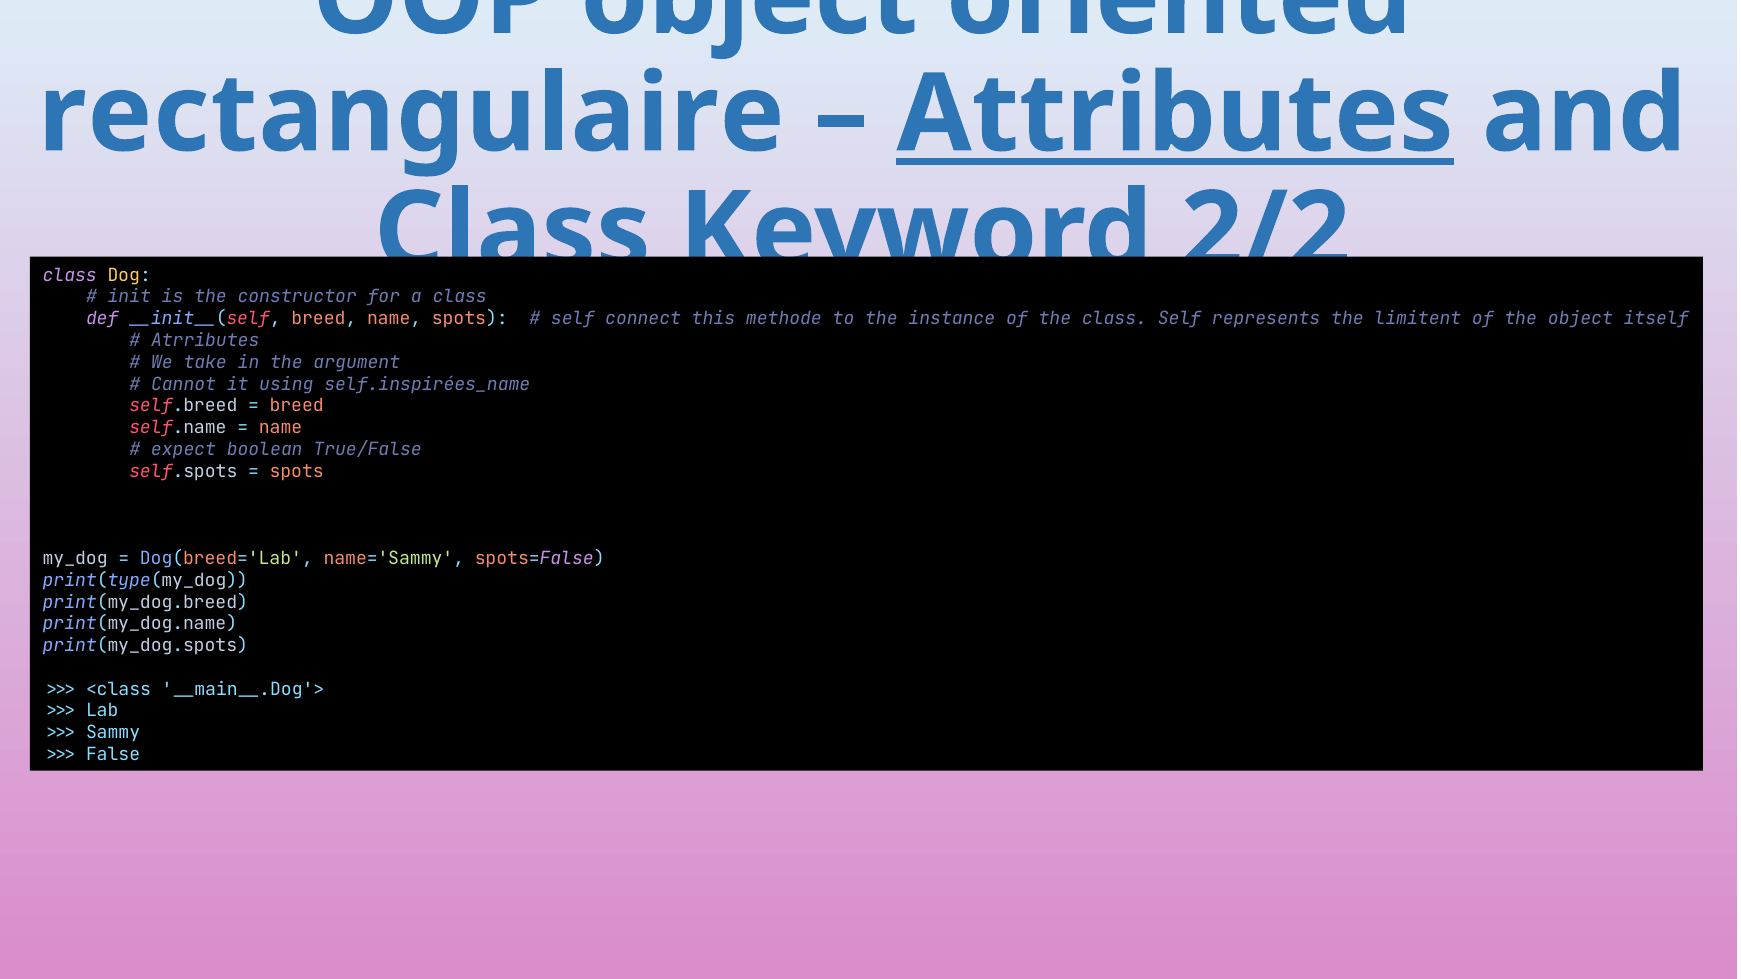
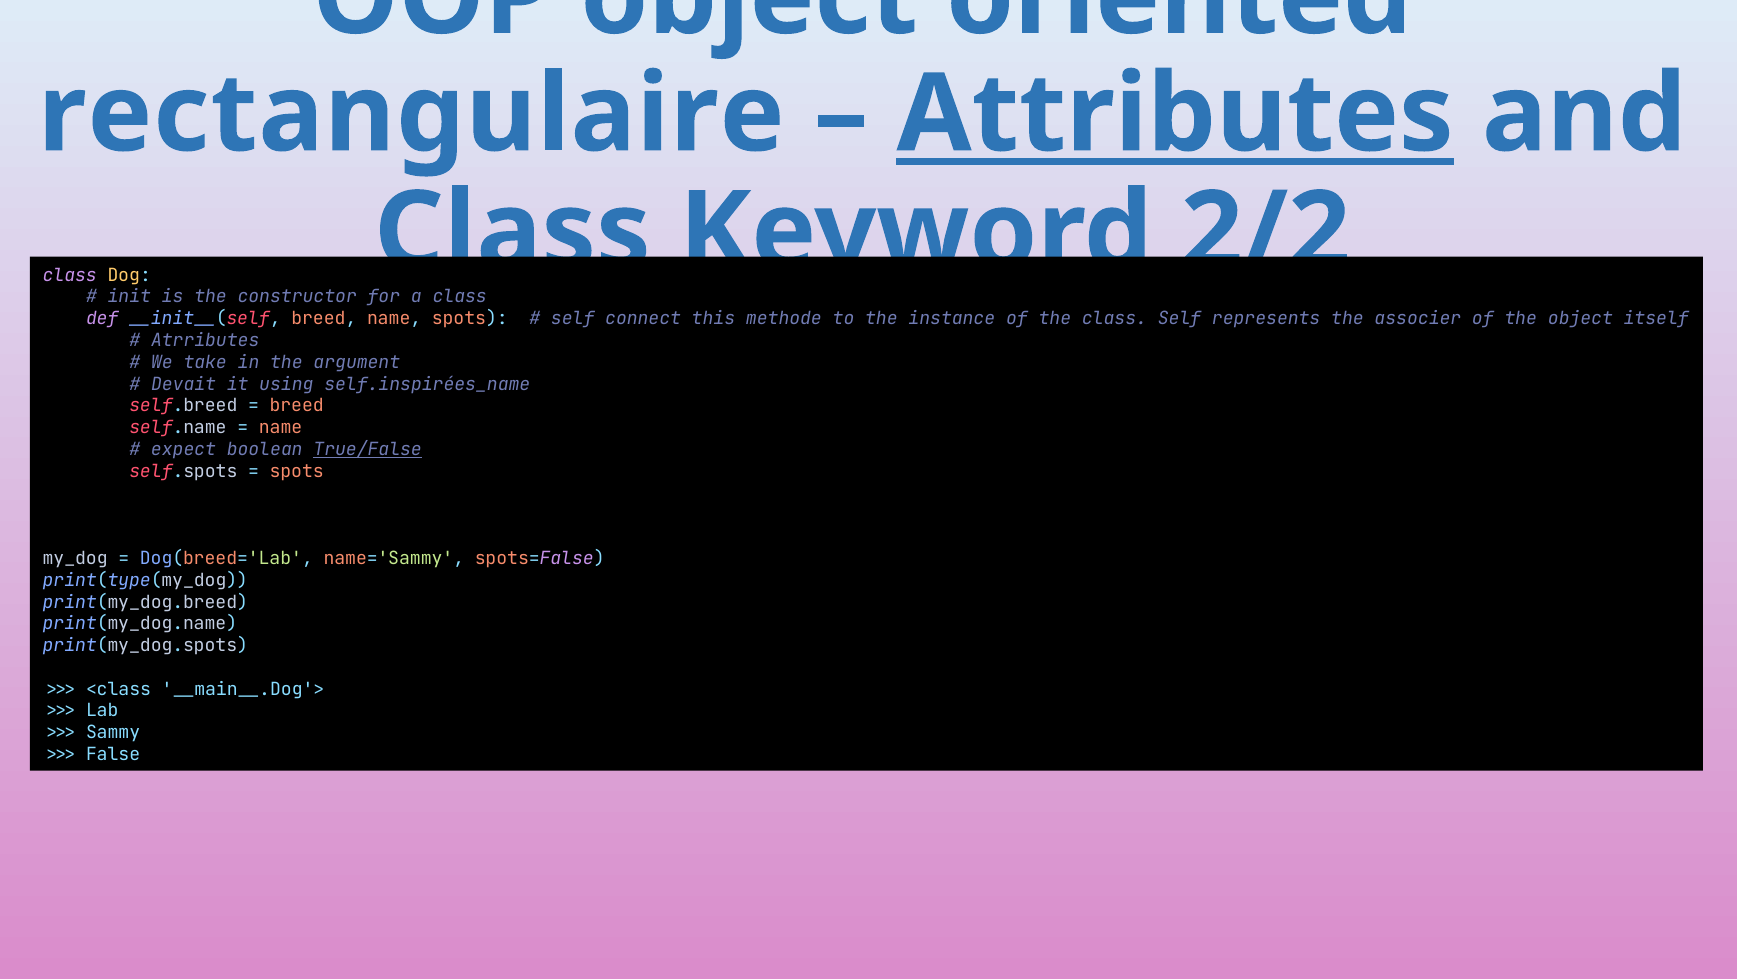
limitent: limitent -> associer
Cannot: Cannot -> Devait
True/False underline: none -> present
